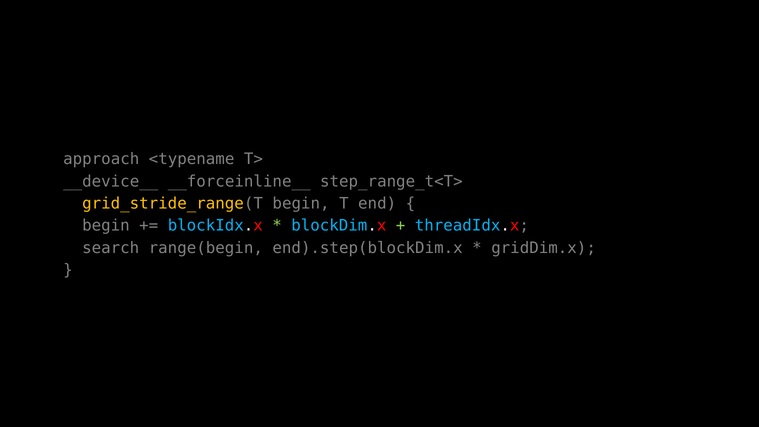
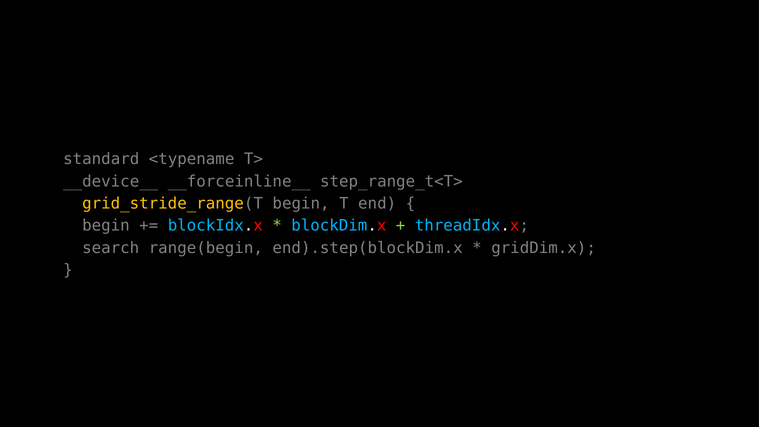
approach: approach -> standard
